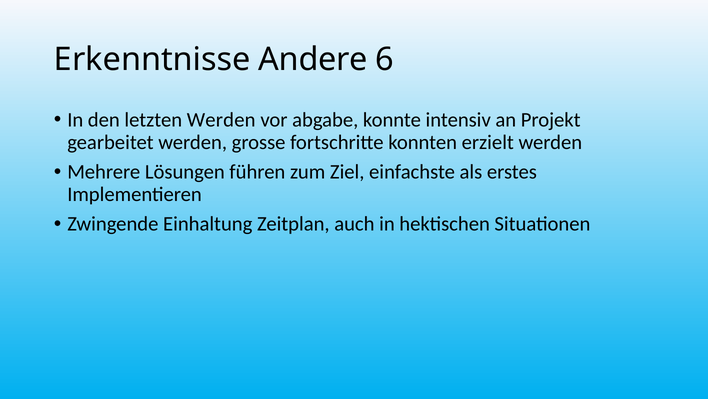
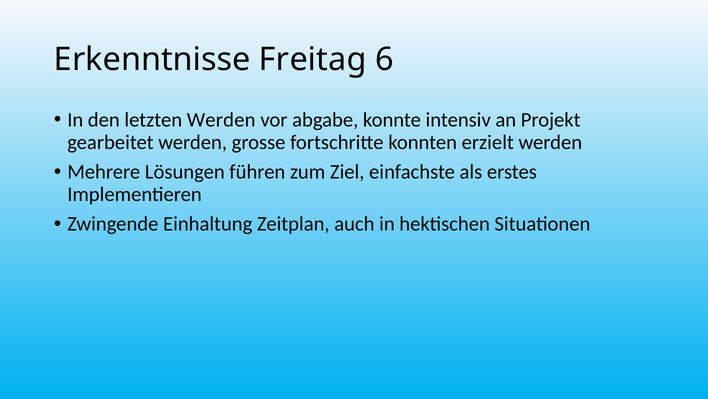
Andere: Andere -> Freitag
